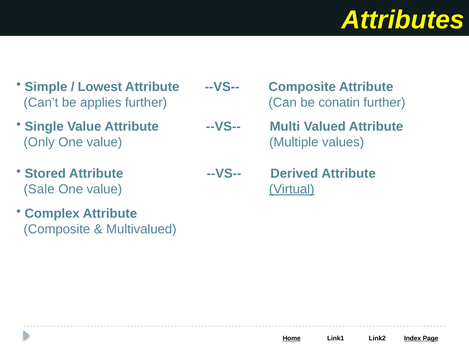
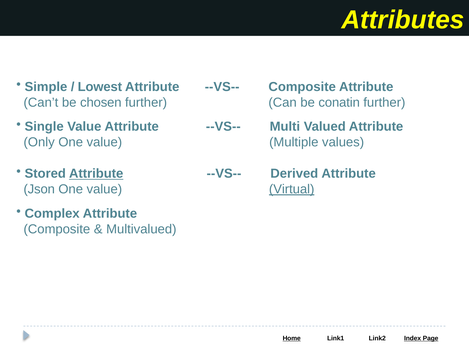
applies: applies -> chosen
Attribute at (96, 173) underline: none -> present
Sale: Sale -> Json
